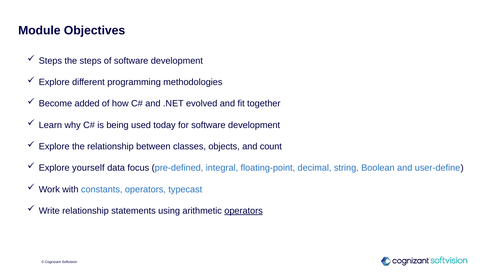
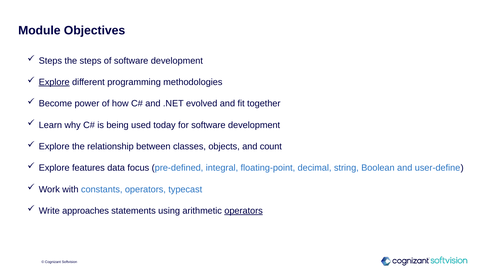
Explore at (54, 82) underline: none -> present
added: added -> power
yourself: yourself -> features
Write relationship: relationship -> approaches
